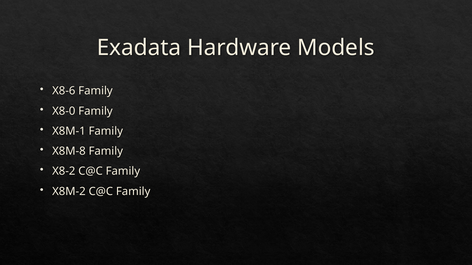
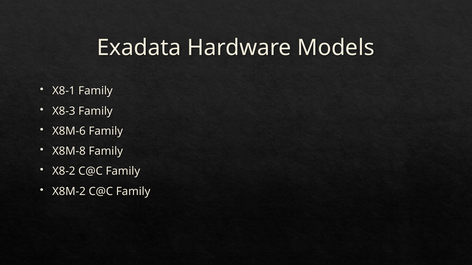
X8-6: X8-6 -> X8-1
X8-0: X8-0 -> X8-3
X8M-1: X8M-1 -> X8M-6
